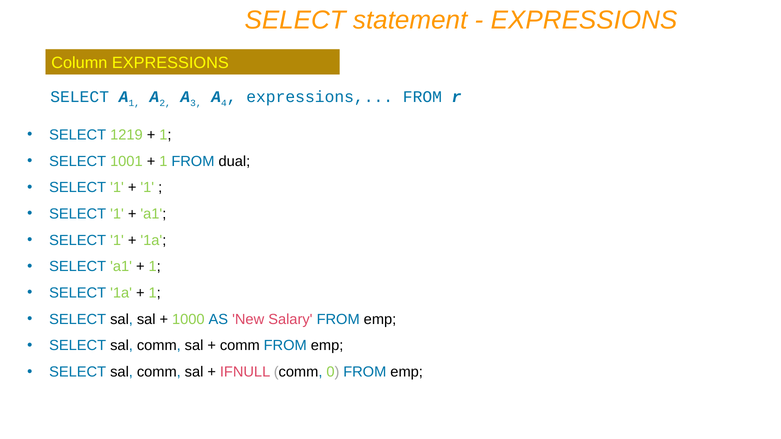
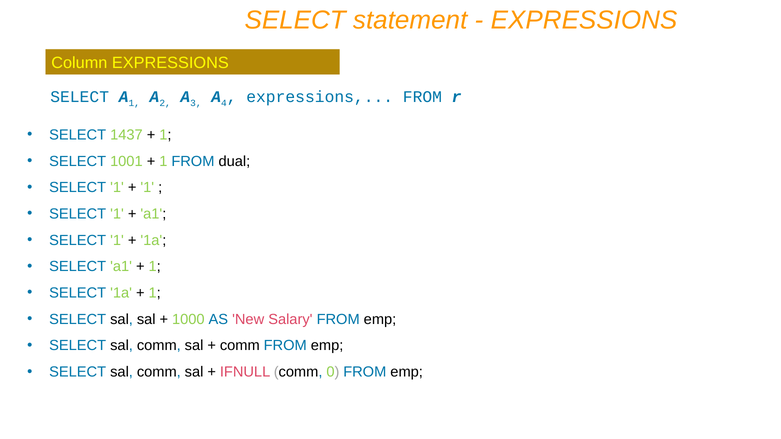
1219: 1219 -> 1437
